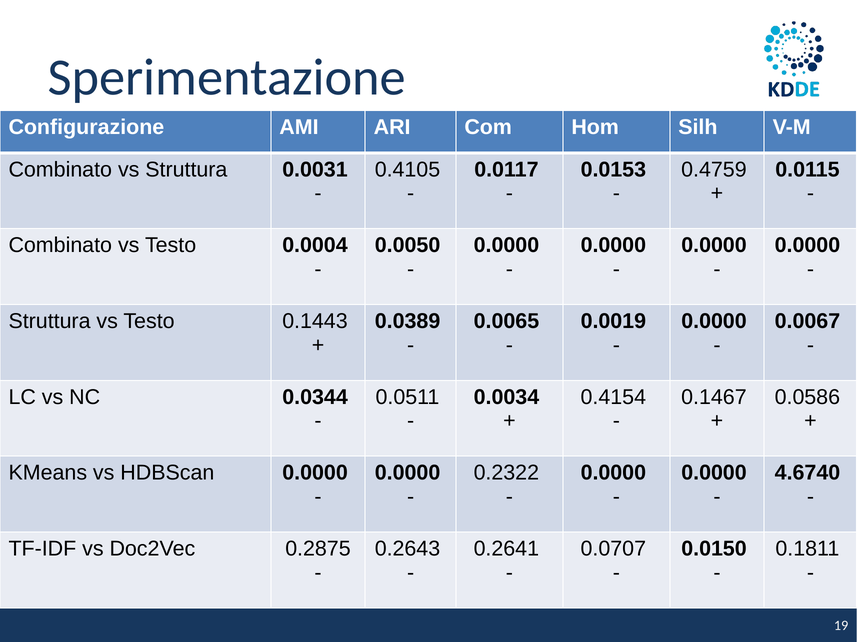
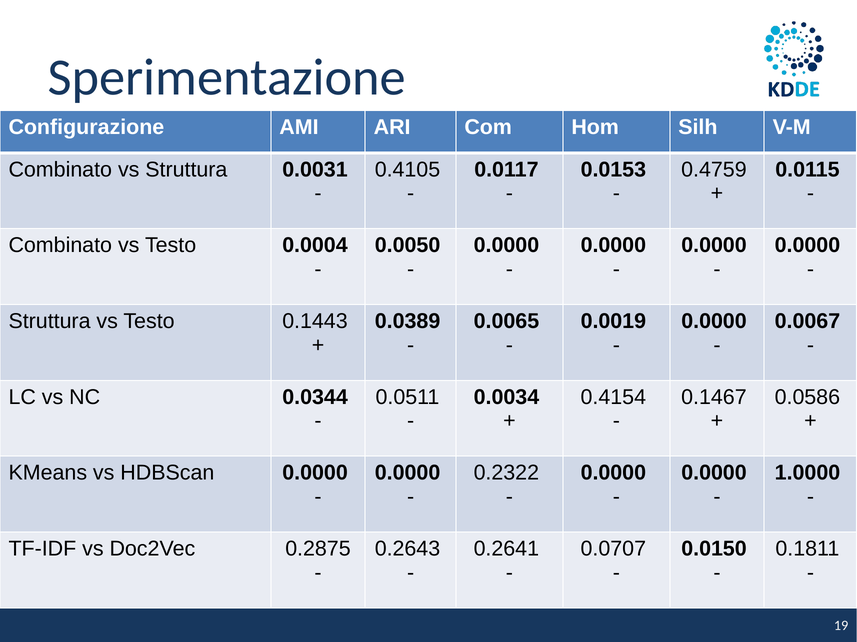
4.6740: 4.6740 -> 1.0000
